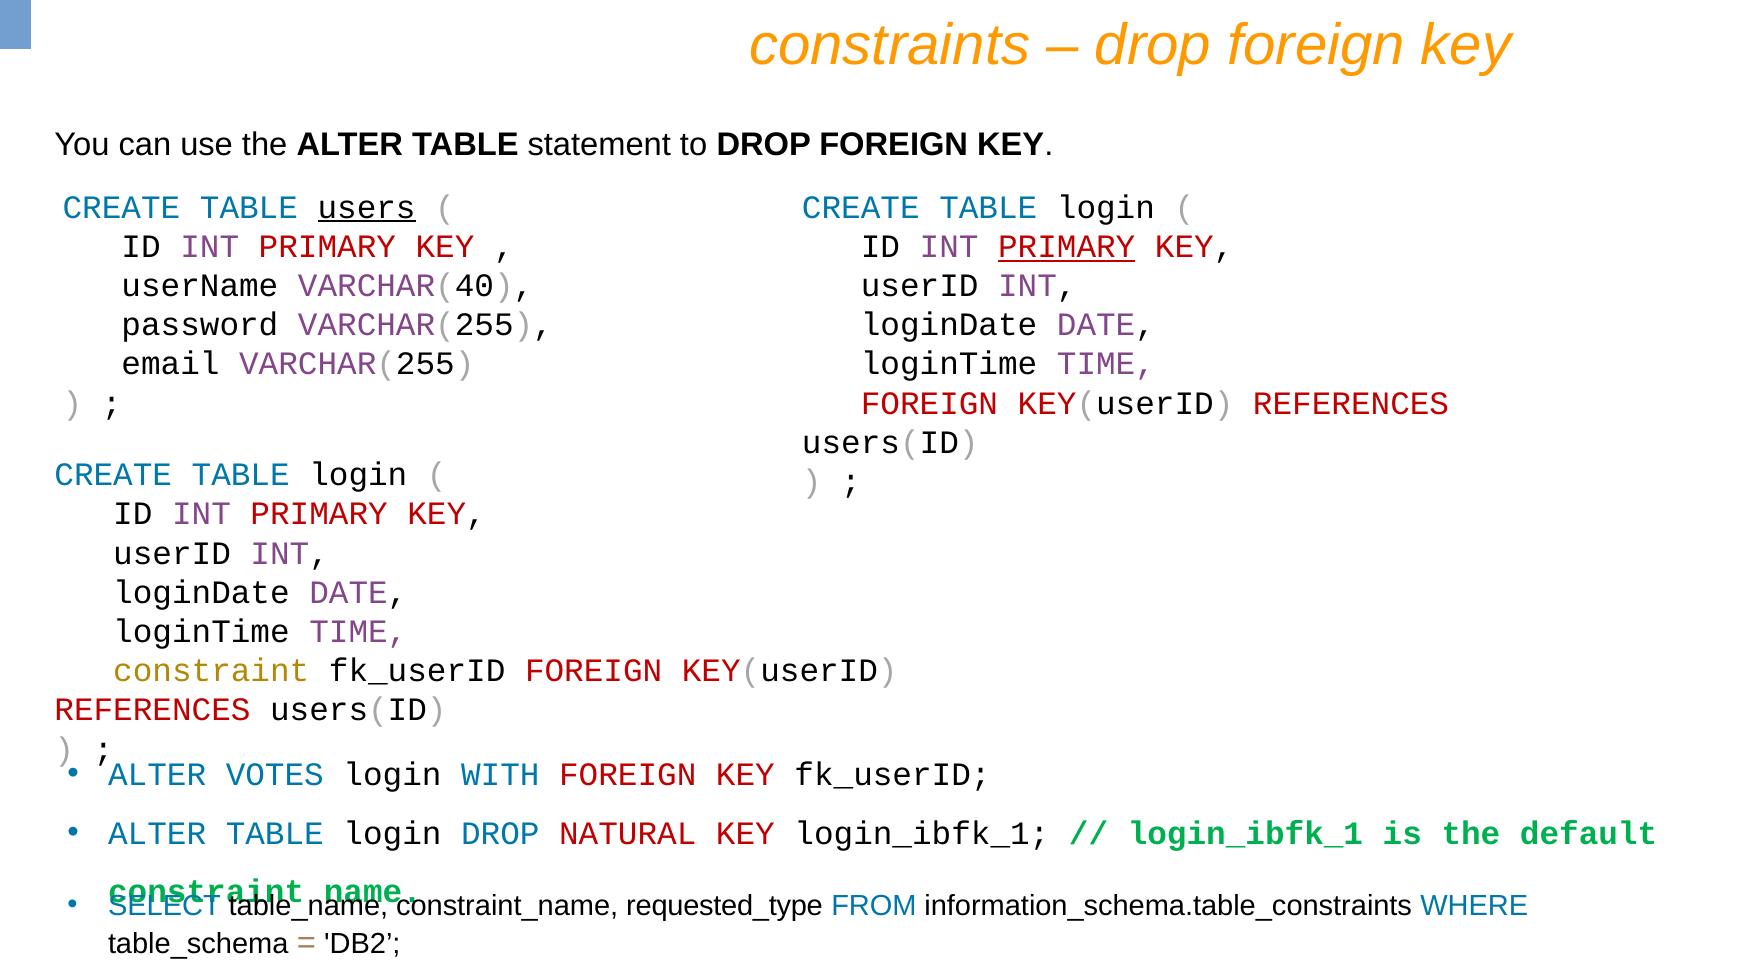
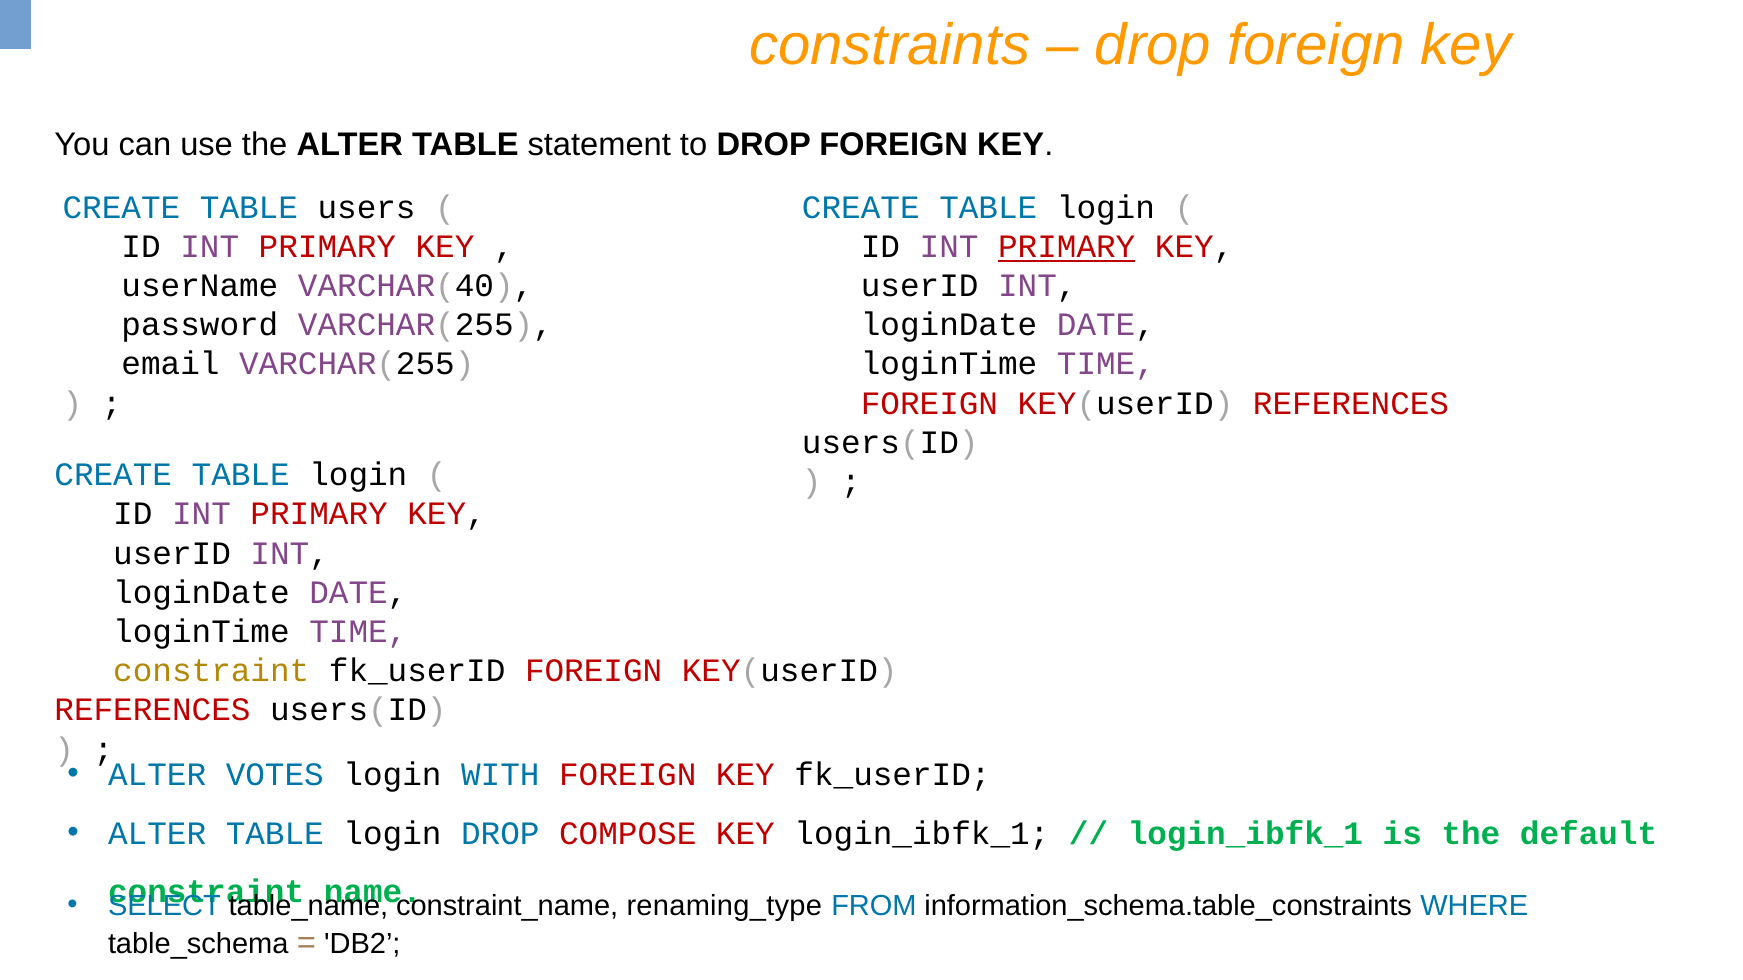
users underline: present -> none
NATURAL: NATURAL -> COMPOSE
requested_type: requested_type -> renaming_type
